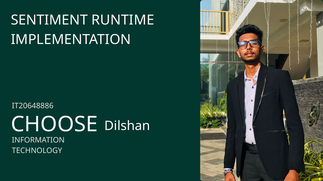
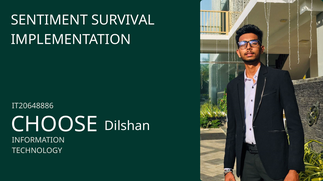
RUNTIME: RUNTIME -> SURVIVAL
